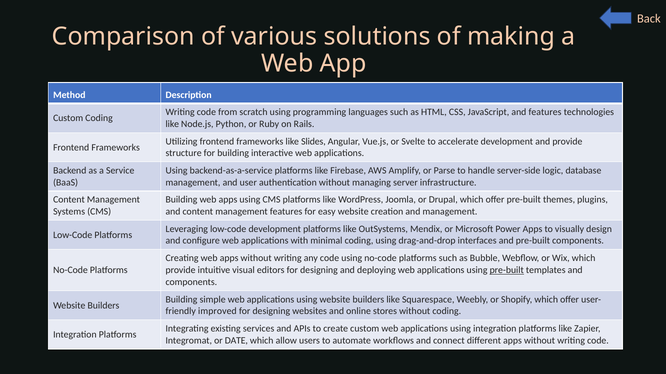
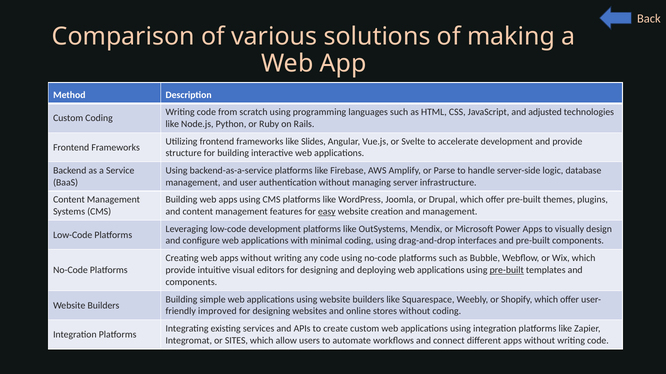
and features: features -> adjusted
easy underline: none -> present
DATE: DATE -> SITES
